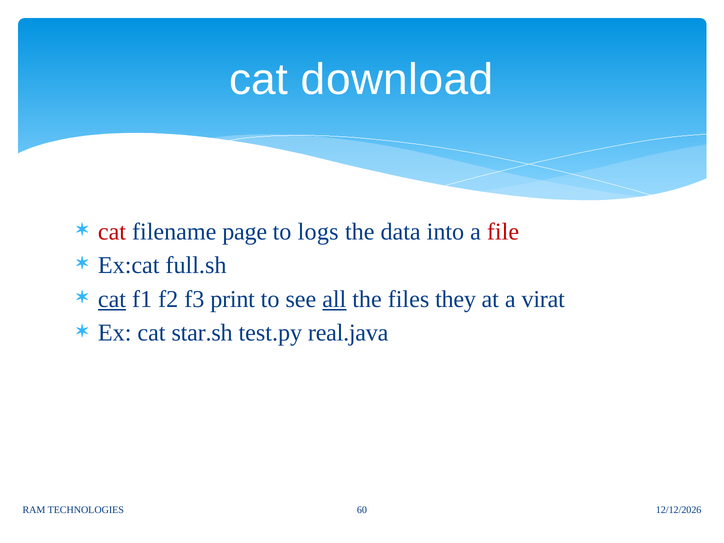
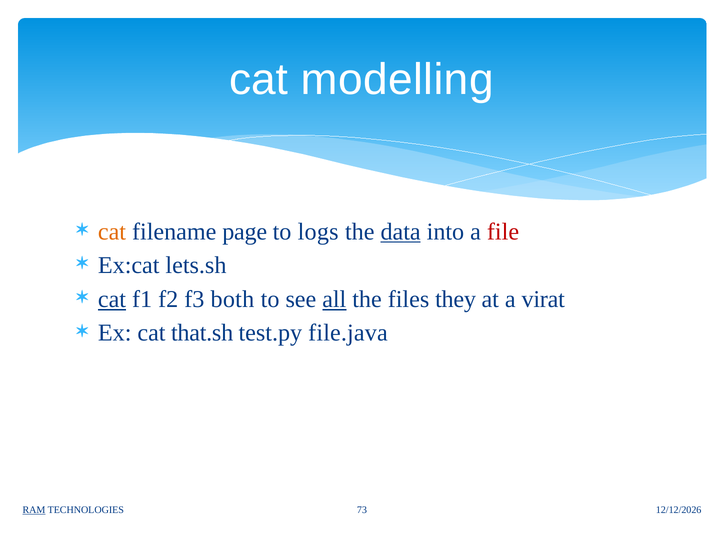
download: download -> modelling
cat at (112, 232) colour: red -> orange
data underline: none -> present
full.sh: full.sh -> lets.sh
print: print -> both
star.sh: star.sh -> that.sh
real.java: real.java -> file.java
RAM underline: none -> present
60: 60 -> 73
